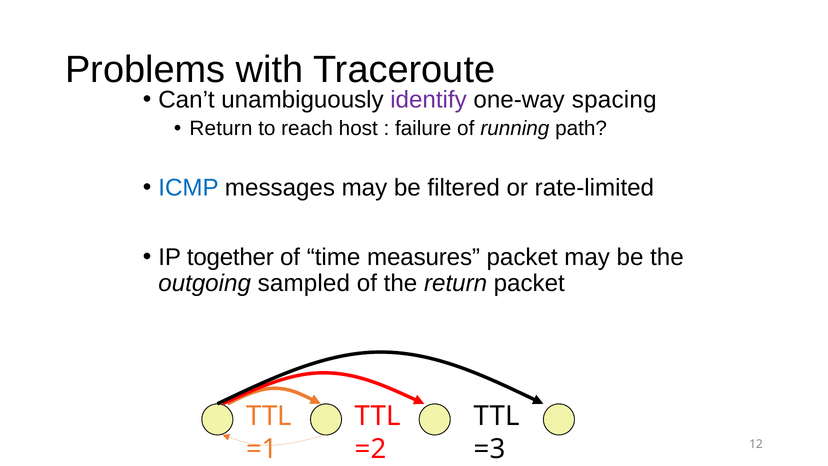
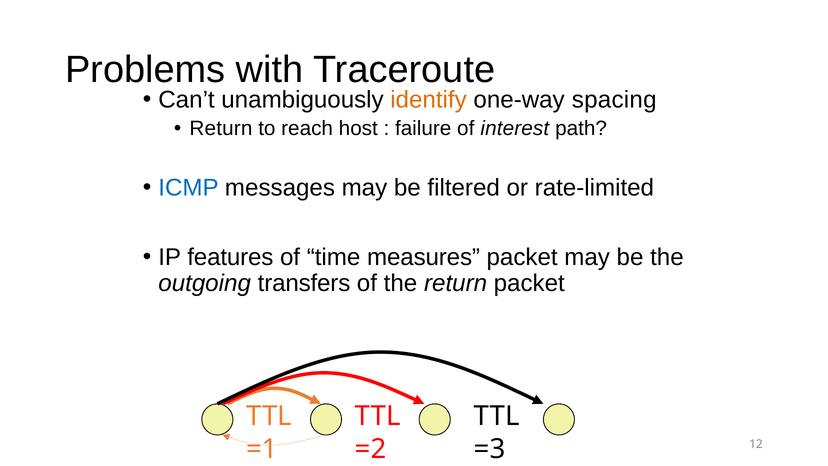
identify colour: purple -> orange
running: running -> interest
together: together -> features
sampled: sampled -> transfers
